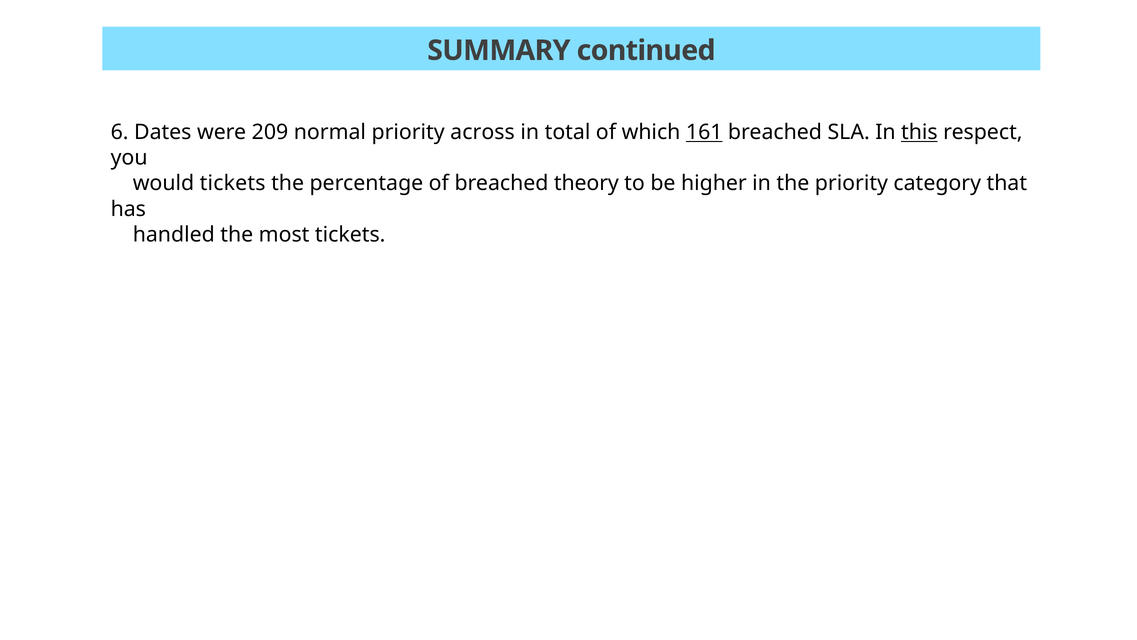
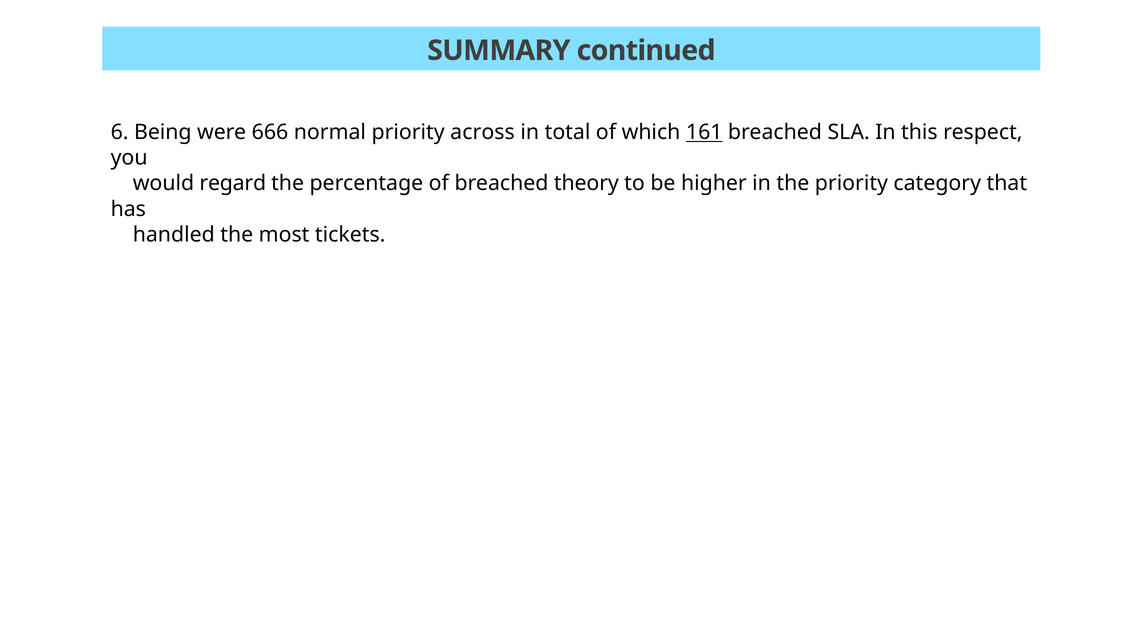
Dates: Dates -> Being
209: 209 -> 666
this underline: present -> none
would tickets: tickets -> regard
